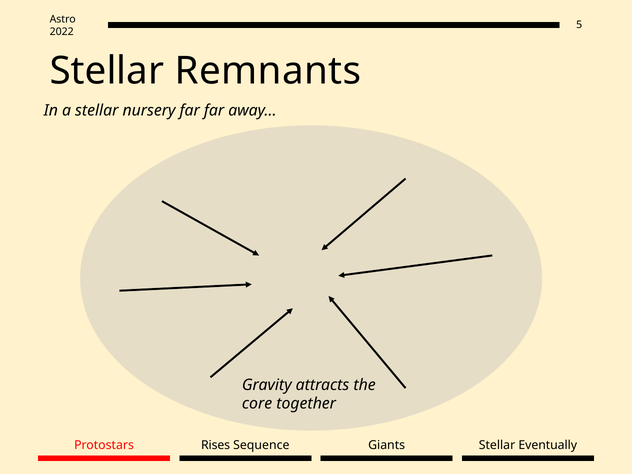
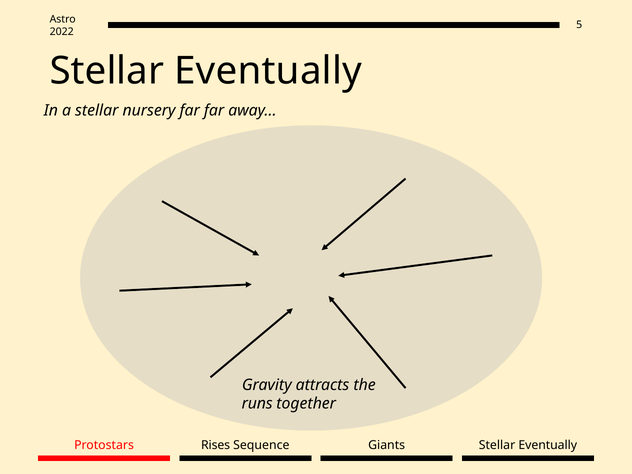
Remnants at (268, 71): Remnants -> Eventually
core: core -> runs
